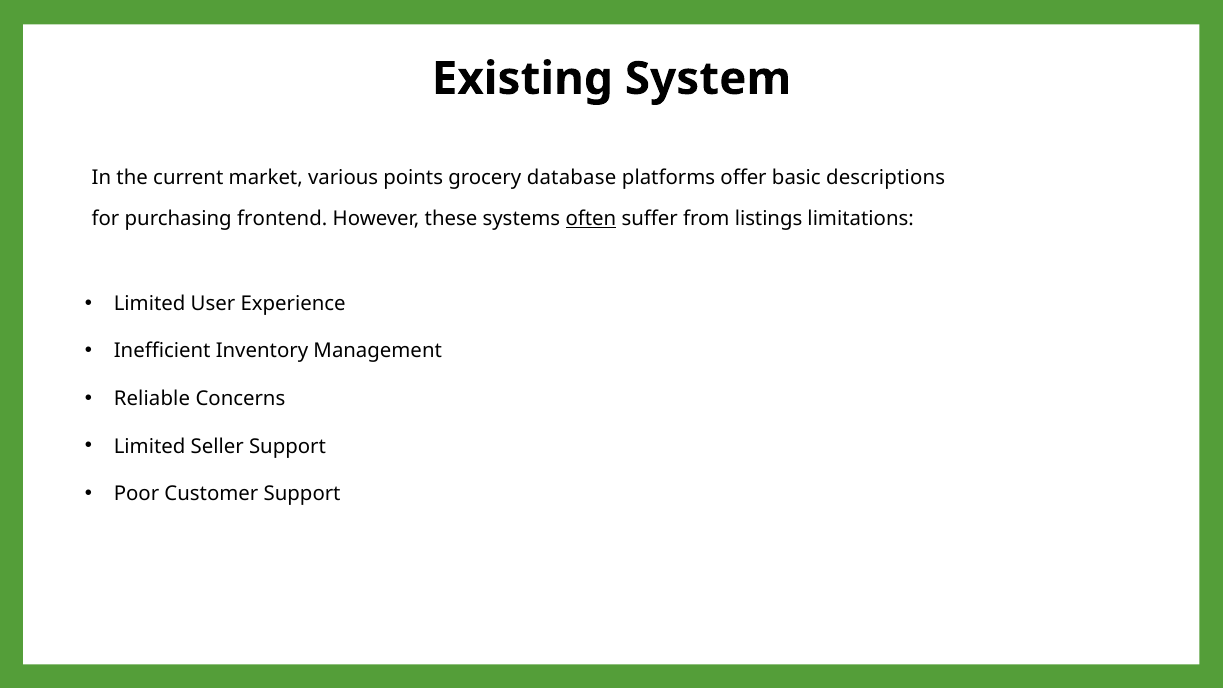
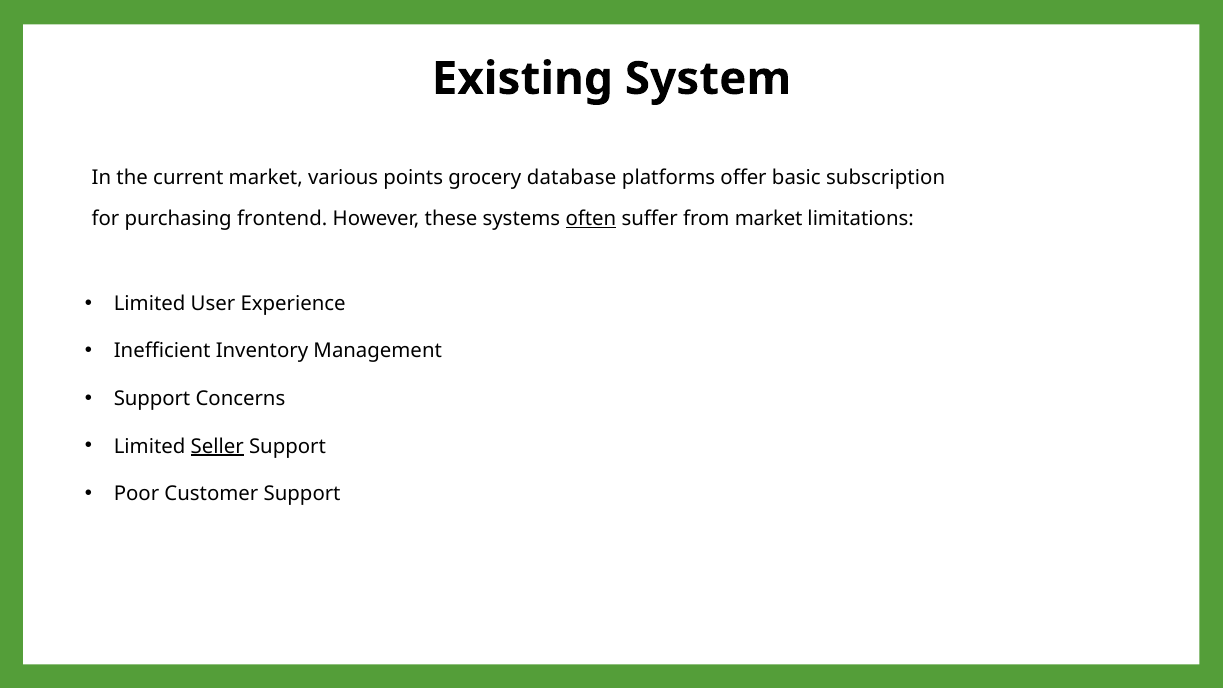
descriptions: descriptions -> subscription
from listings: listings -> market
Reliable at (152, 399): Reliable -> Support
Seller underline: none -> present
